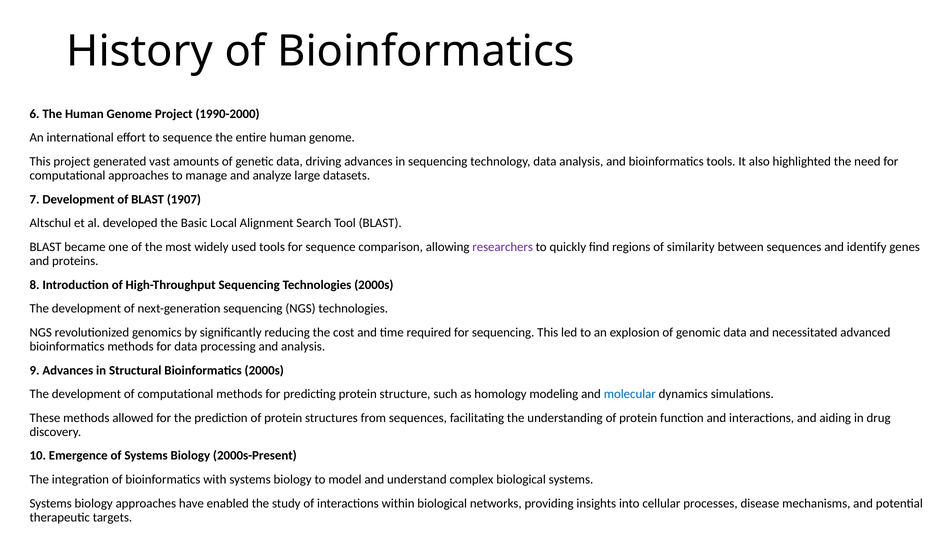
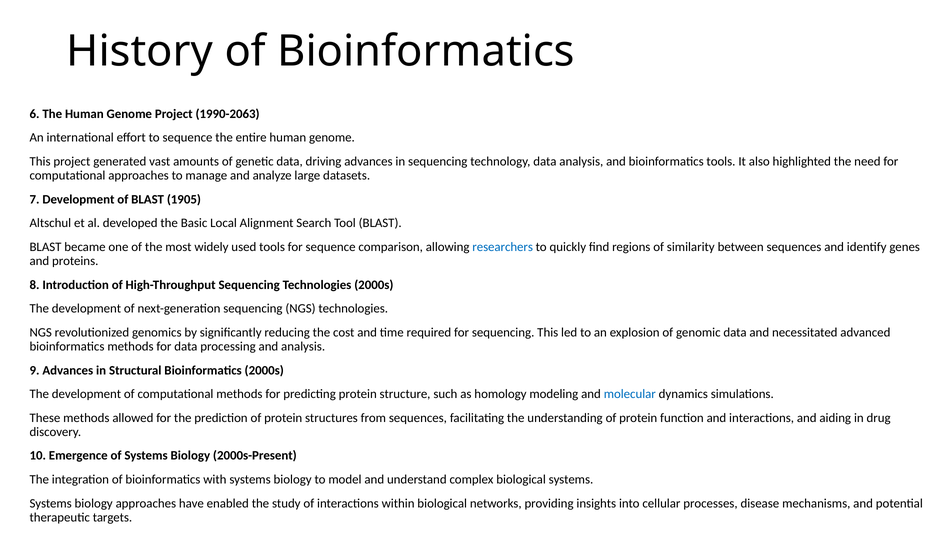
1990-2000: 1990-2000 -> 1990-2063
1907: 1907 -> 1905
researchers colour: purple -> blue
